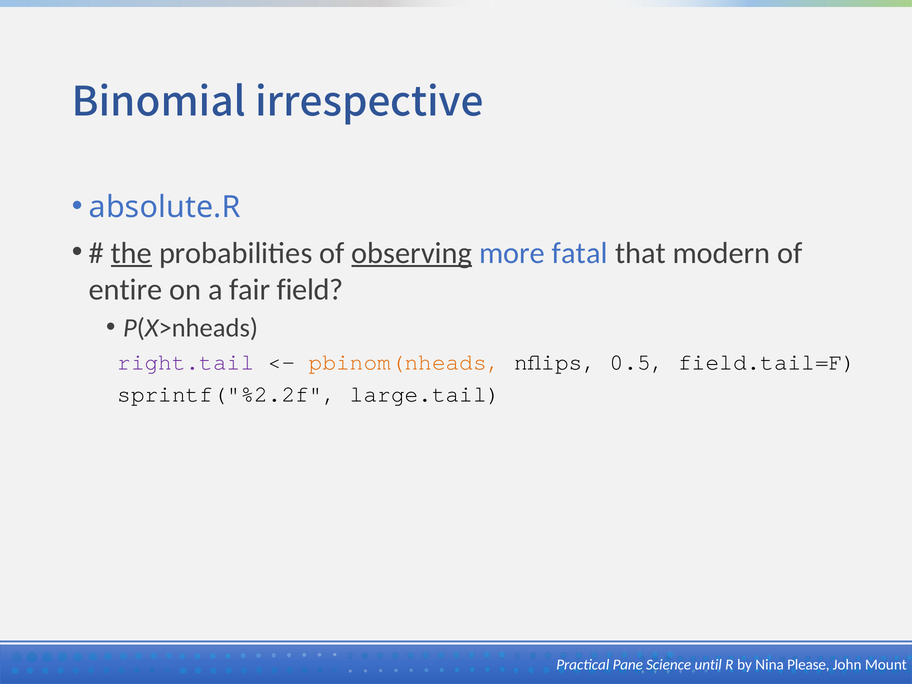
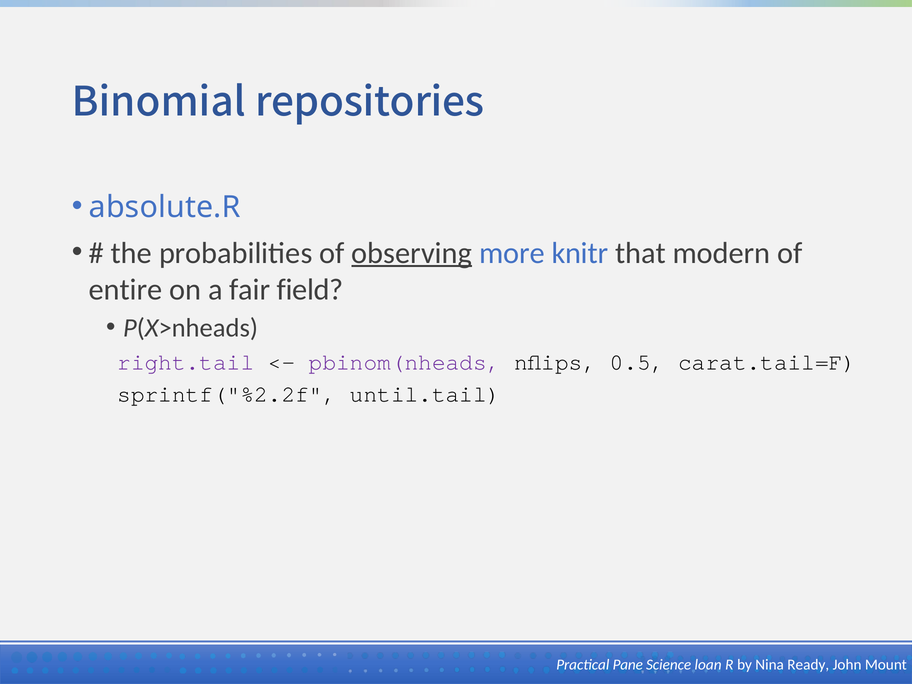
irrespective: irrespective -> repositories
the underline: present -> none
fatal: fatal -> knitr
pbinom(nheads colour: orange -> purple
field.tail=F: field.tail=F -> carat.tail=F
large.tail: large.tail -> until.tail
until: until -> loan
Please: Please -> Ready
